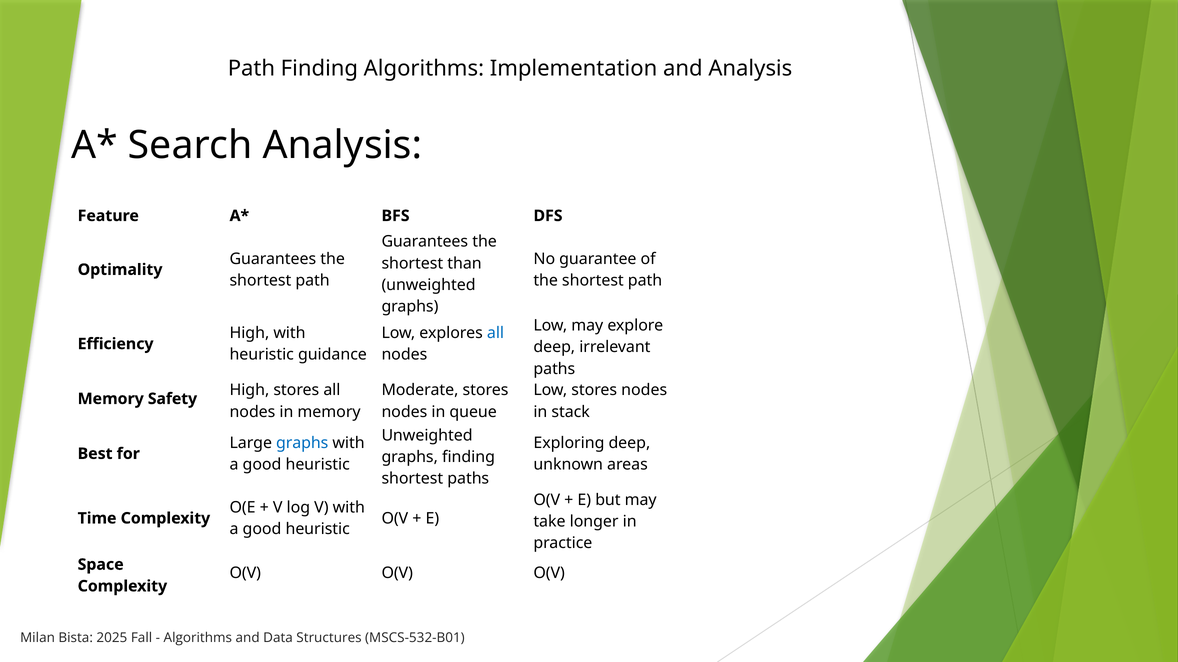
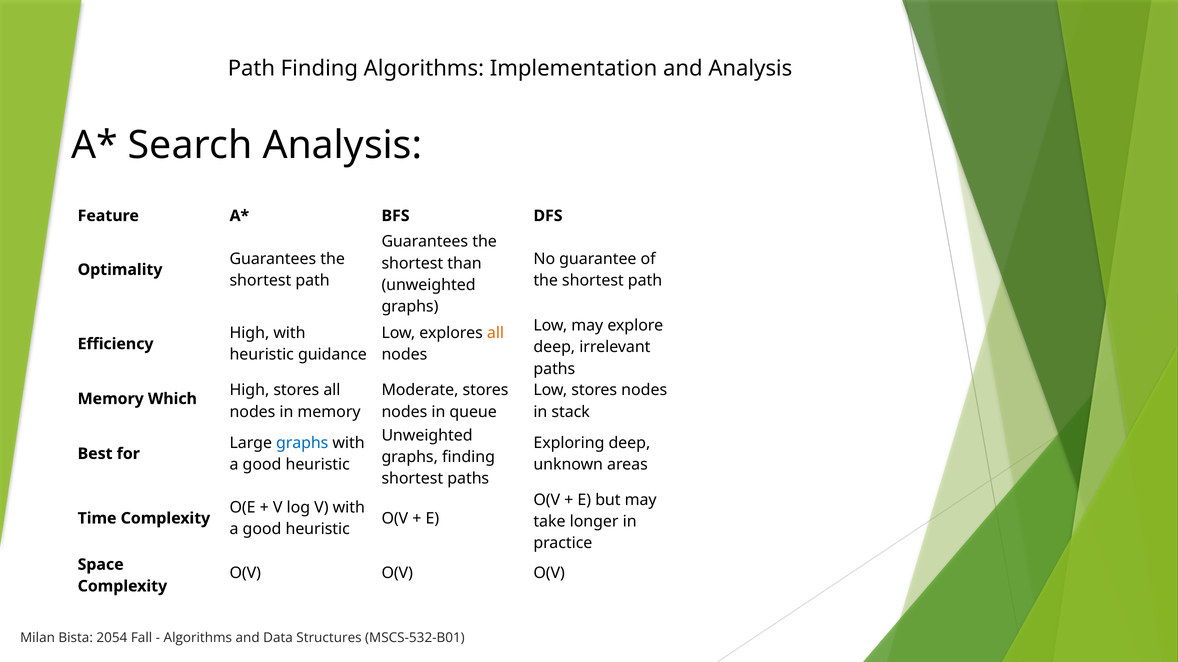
all at (496, 333) colour: blue -> orange
Safety: Safety -> Which
2025: 2025 -> 2054
